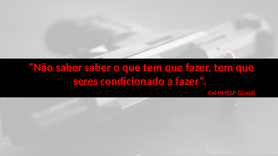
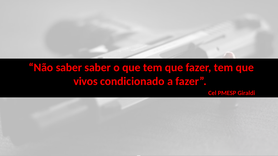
seres: seres -> vivos
